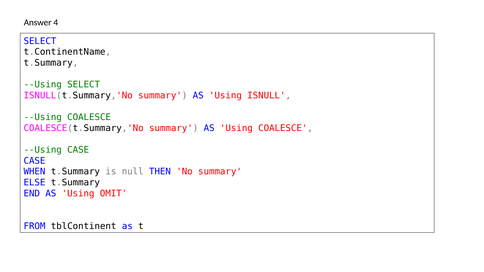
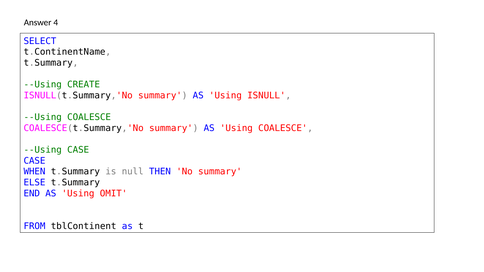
--Using SELECT: SELECT -> CREATE
